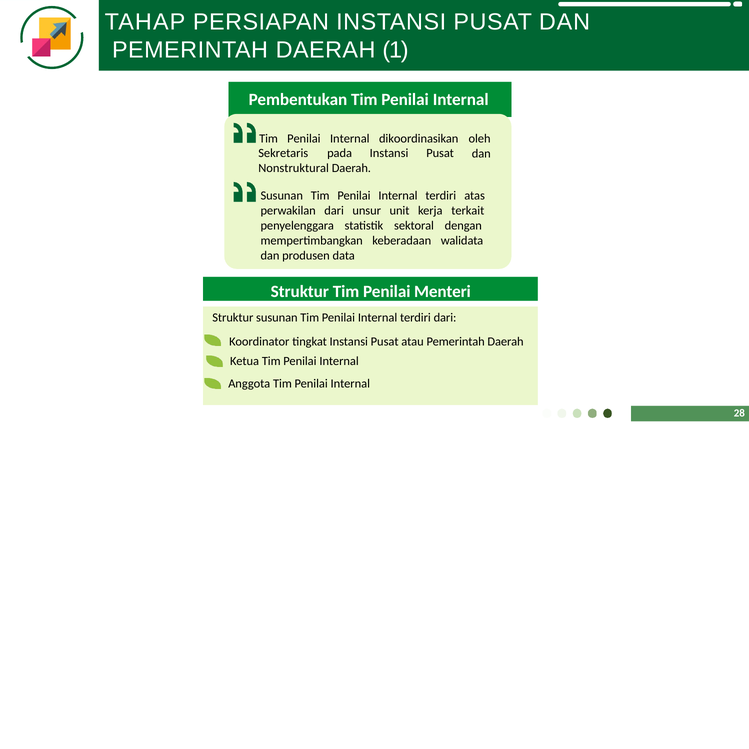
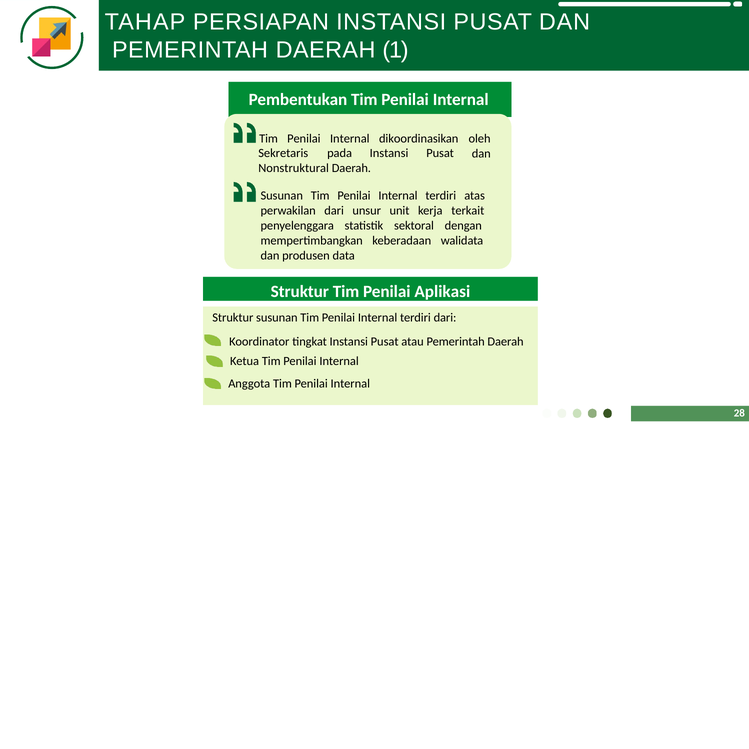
Menteri: Menteri -> Aplikasi
